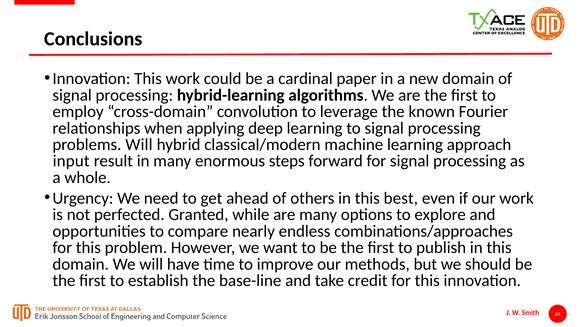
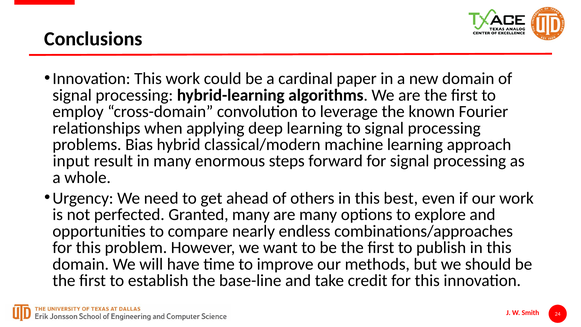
problems Will: Will -> Bias
Granted while: while -> many
